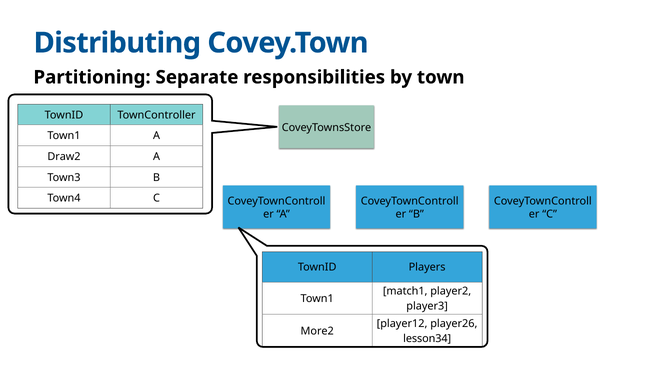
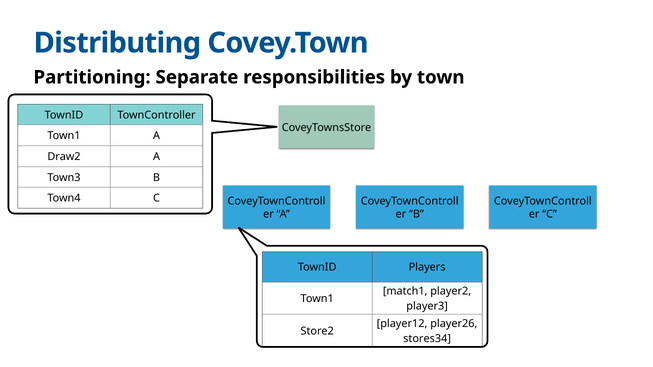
More2: More2 -> Store2
lesson34: lesson34 -> stores34
